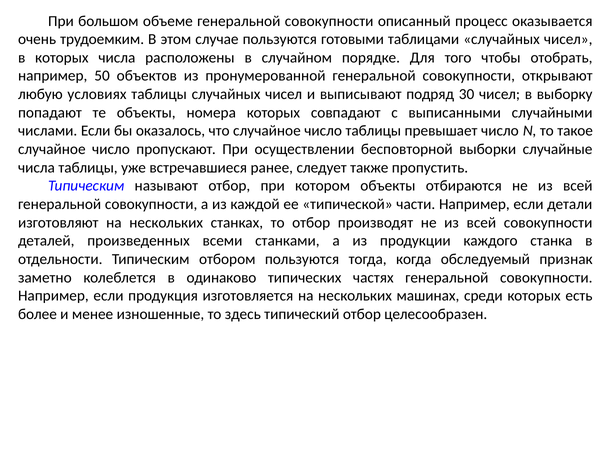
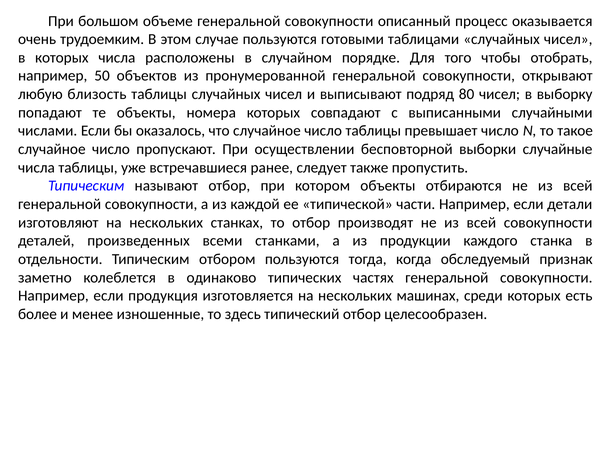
условиях: условиях -> близость
30: 30 -> 80
